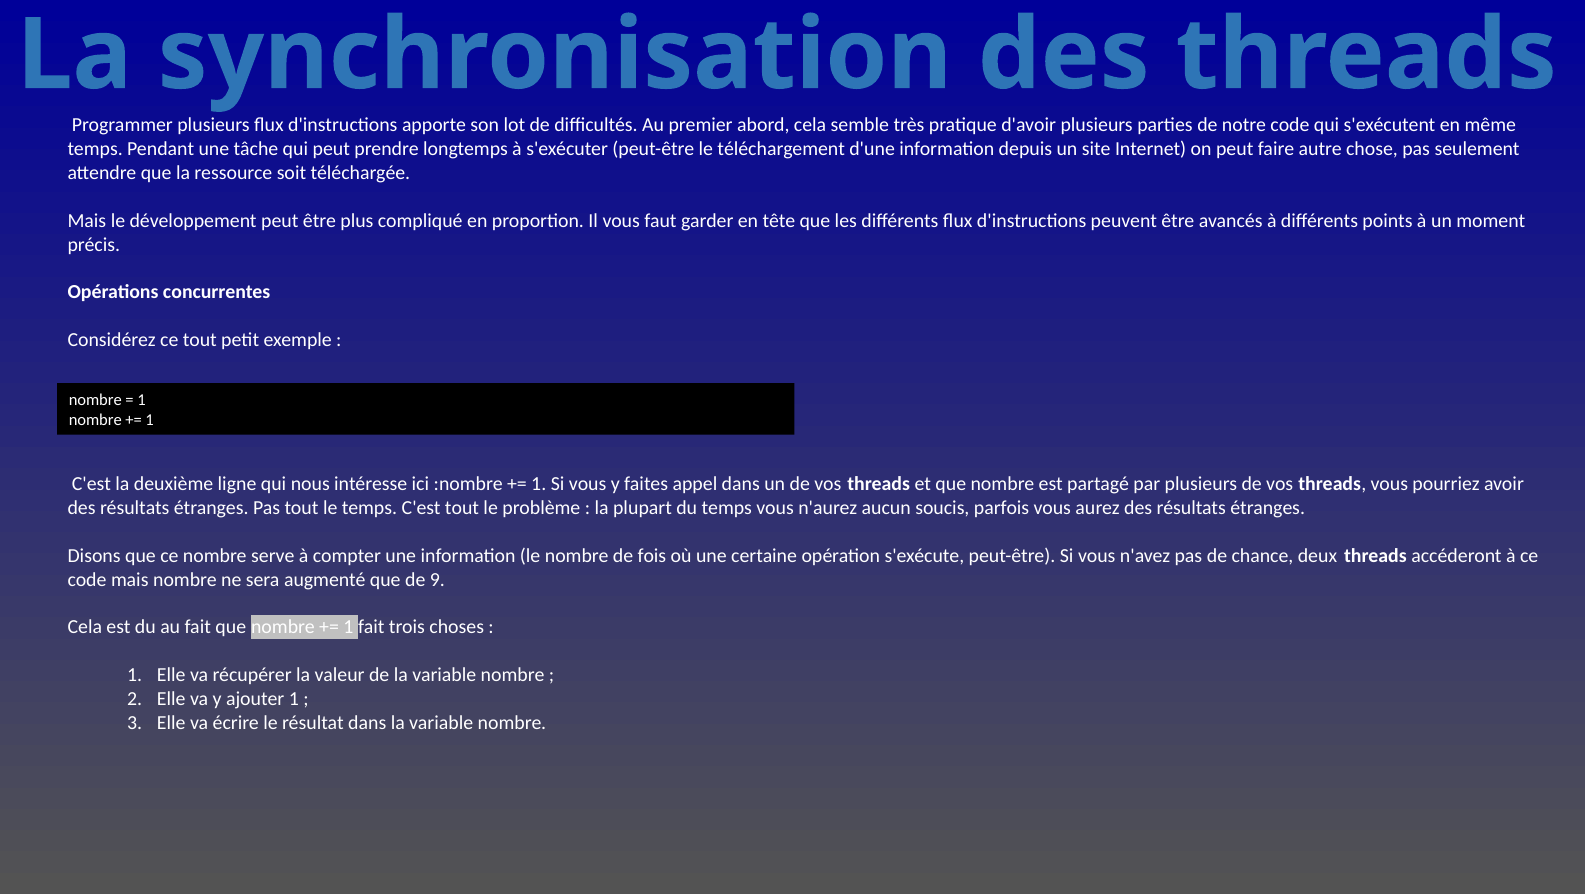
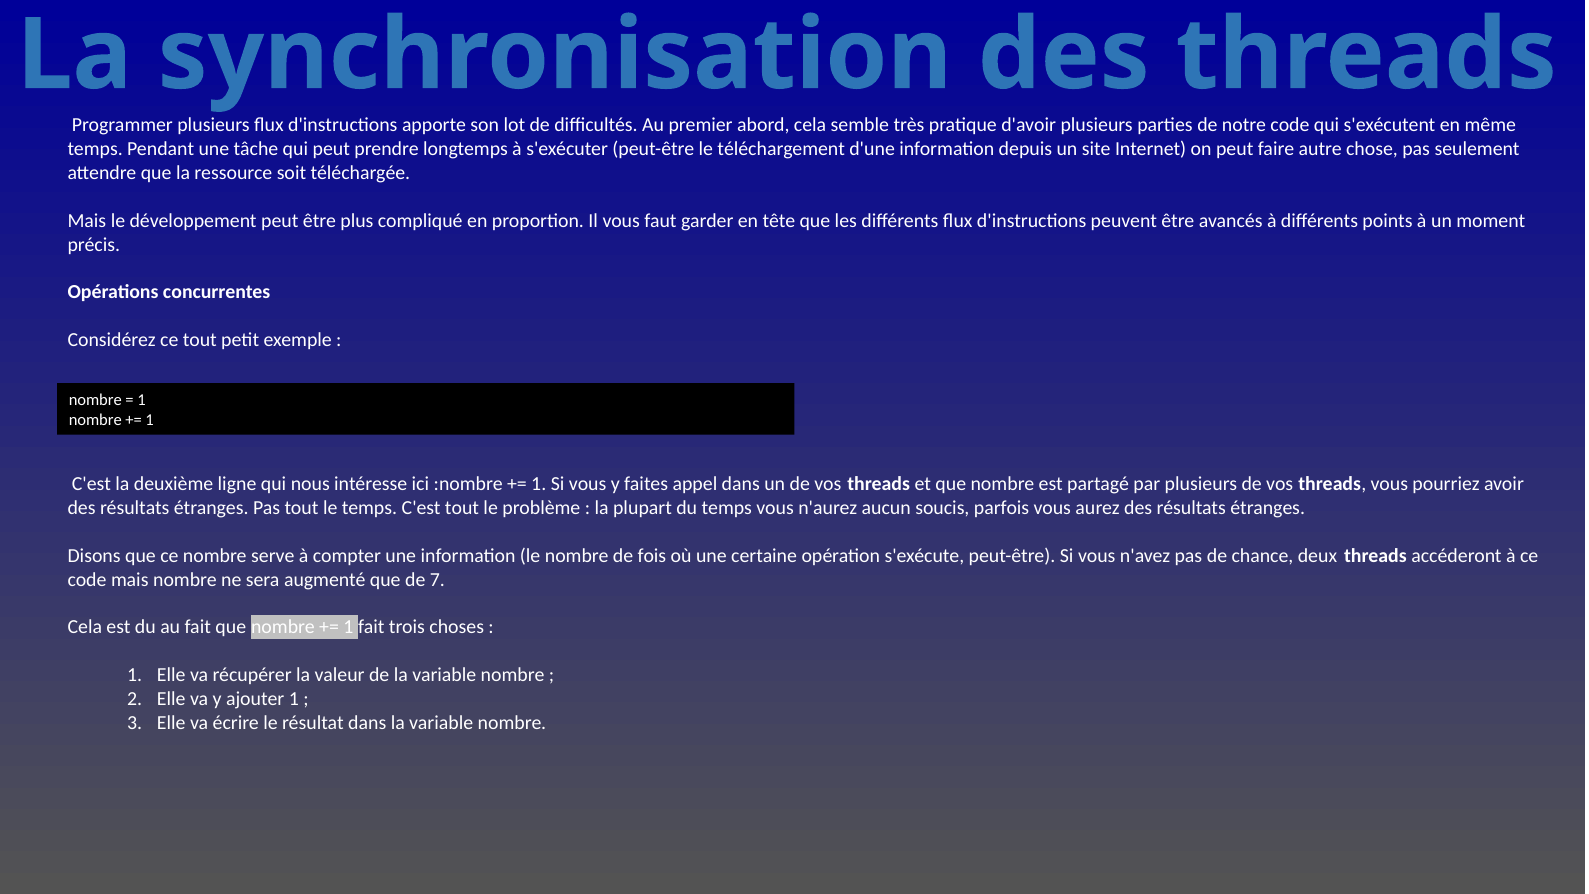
9: 9 -> 7
